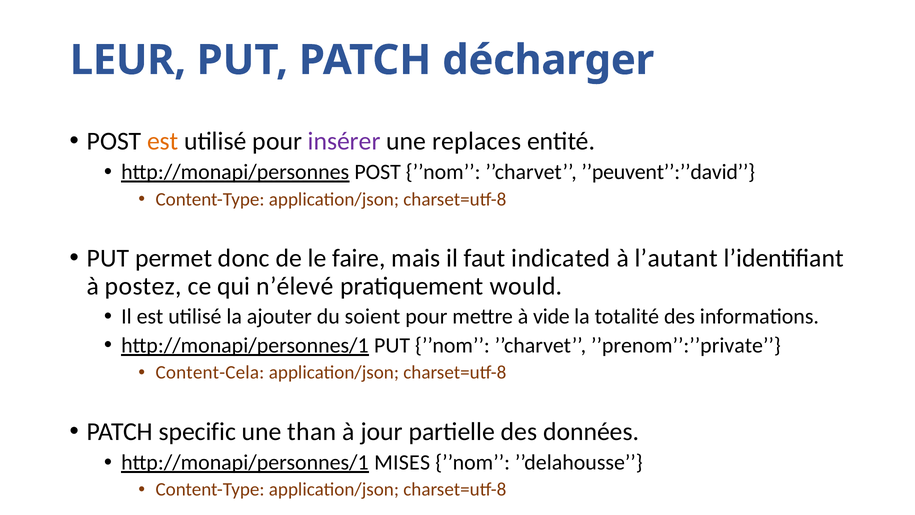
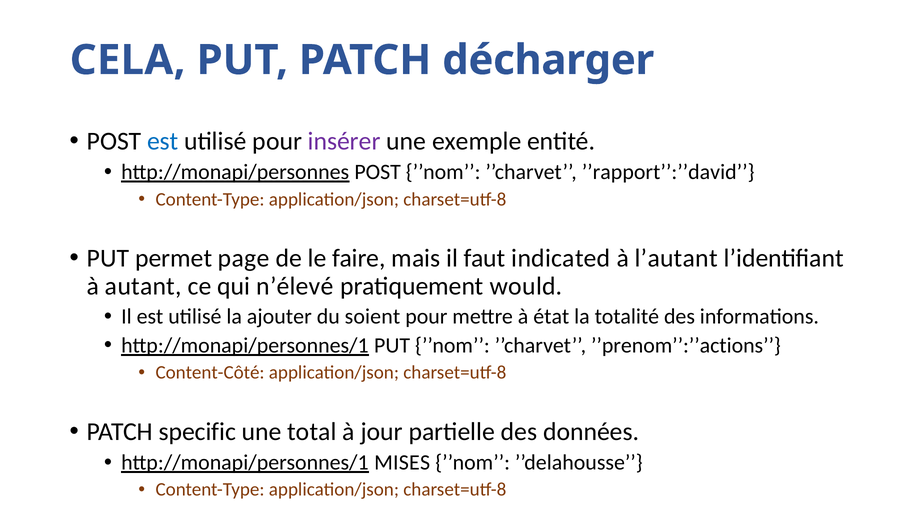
LEUR: LEUR -> CELA
est at (163, 141) colour: orange -> blue
replaces: replaces -> exemple
’’peuvent’’:’’david: ’’peuvent’’:’’david -> ’’rapport’’:’’david
donc: donc -> page
postez: postez -> autant
vide: vide -> état
’’prenom’’:’’private: ’’prenom’’:’’private -> ’’prenom’’:’’actions
Content-Cela: Content-Cela -> Content-Côté
than: than -> total
